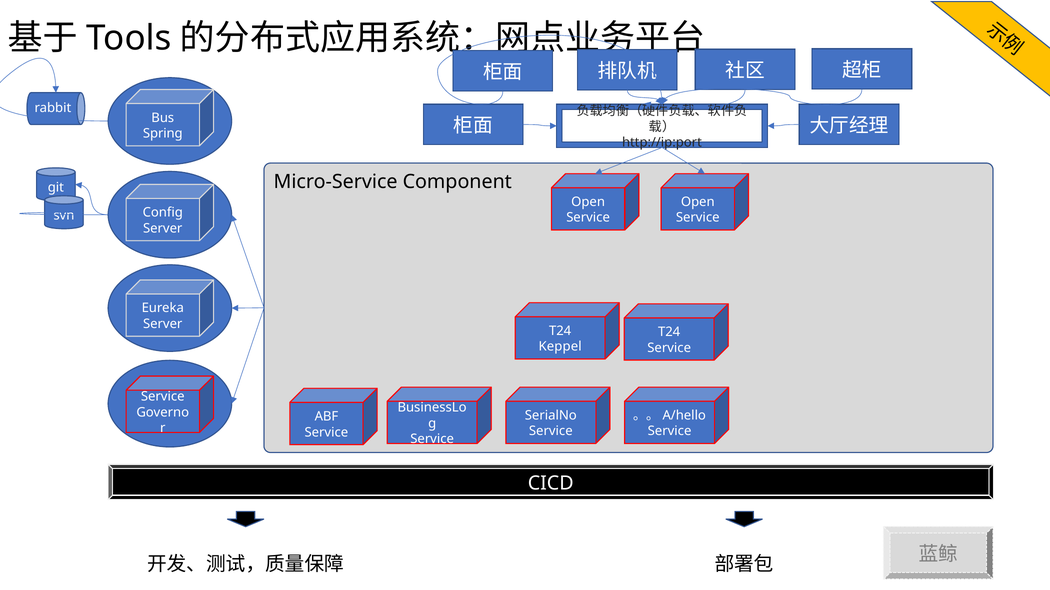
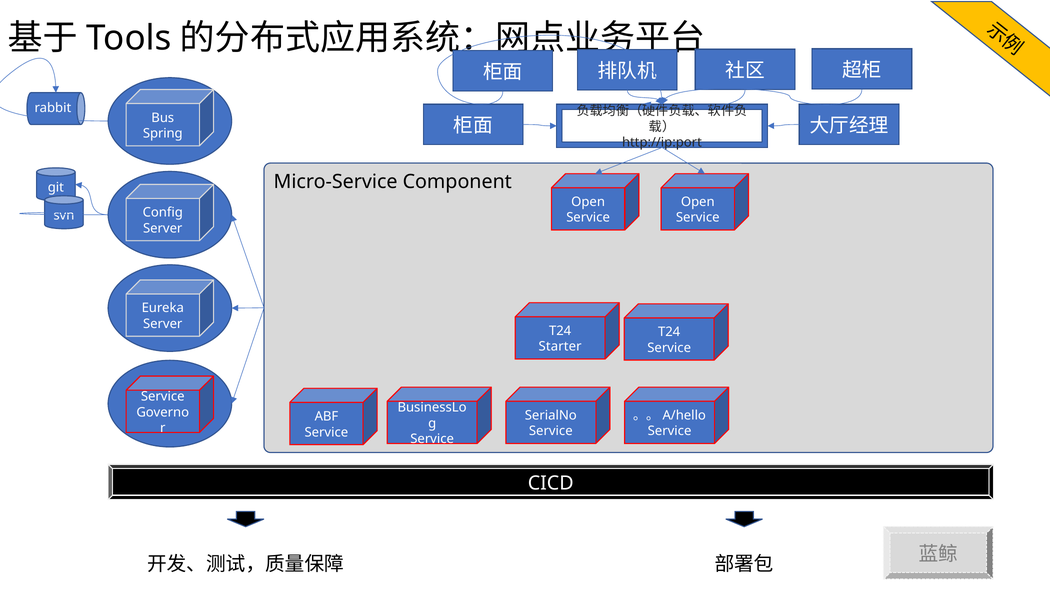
Keppel: Keppel -> Starter
